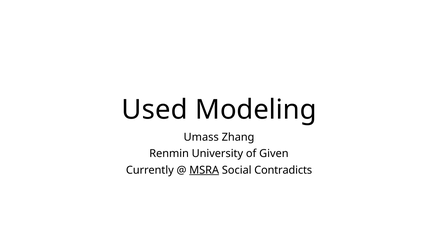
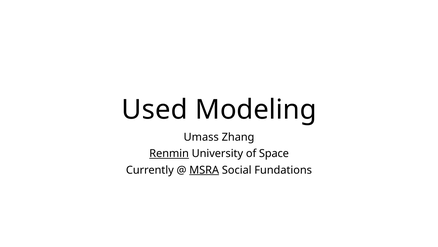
Renmin underline: none -> present
Given: Given -> Space
Contradicts: Contradicts -> Fundations
